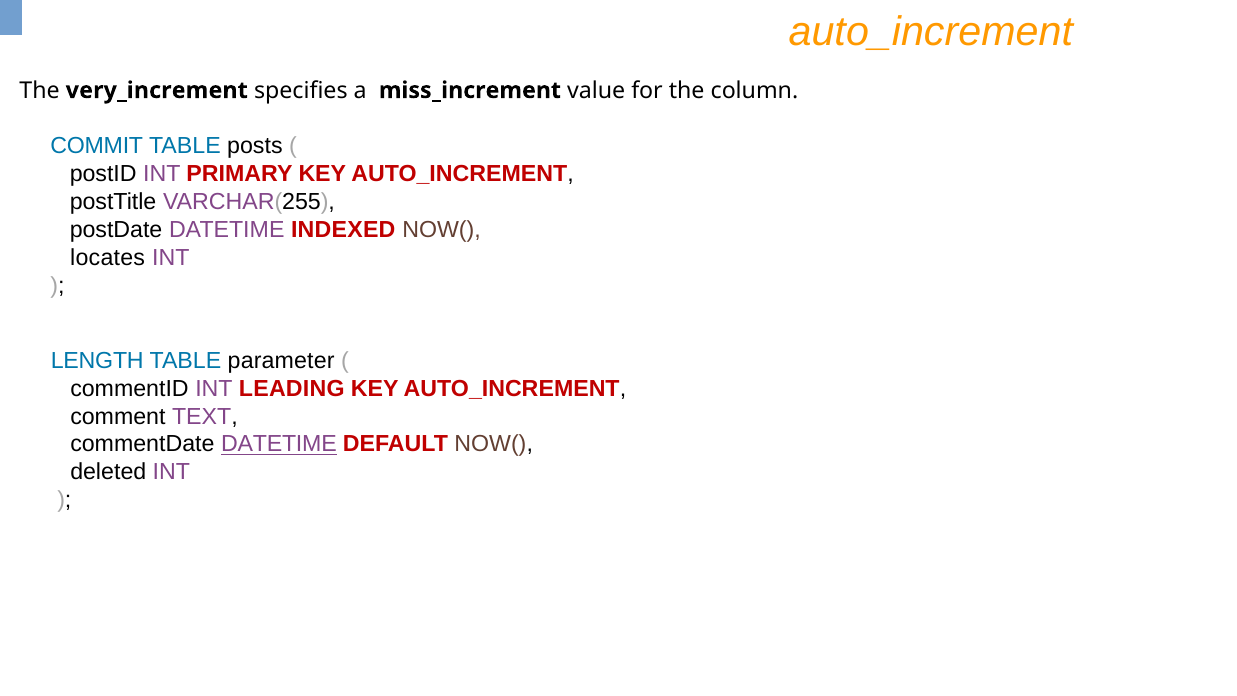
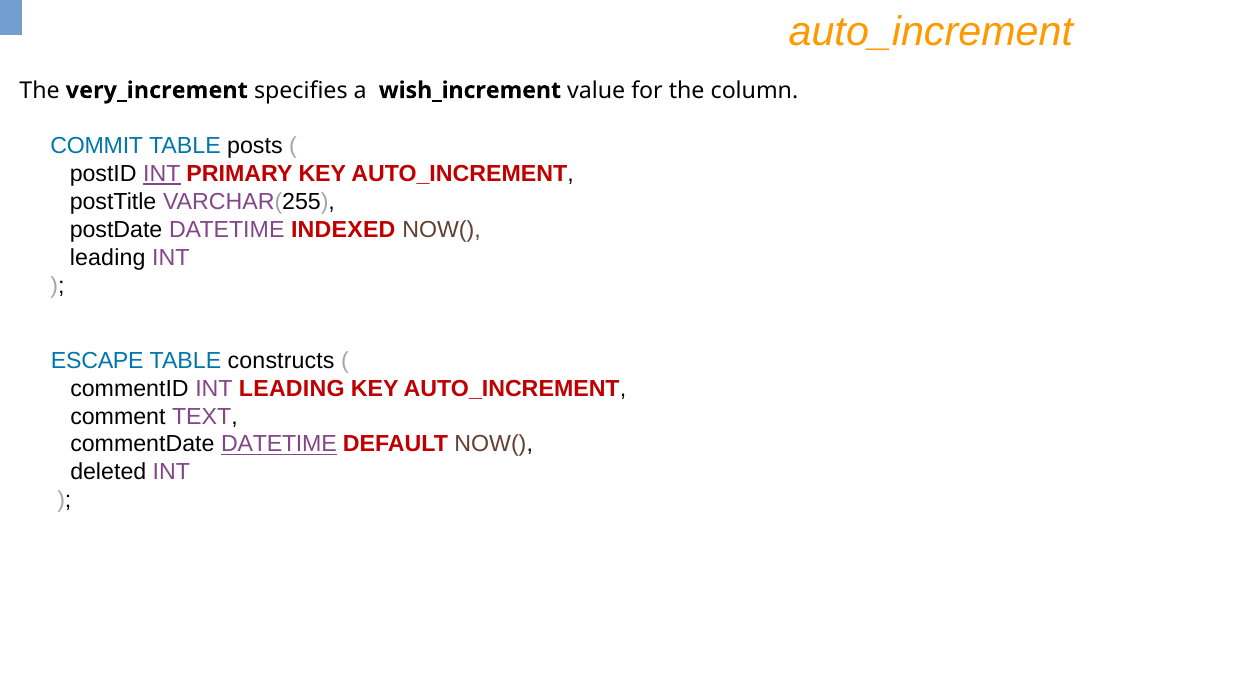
miss_increment: miss_increment -> wish_increment
INT at (162, 174) underline: none -> present
locates at (108, 257): locates -> leading
LENGTH: LENGTH -> ESCAPE
parameter: parameter -> constructs
